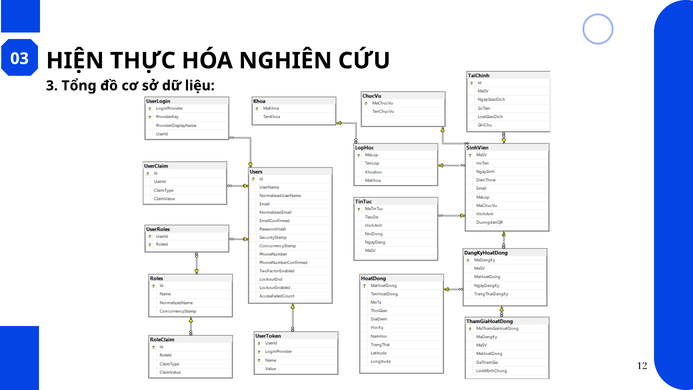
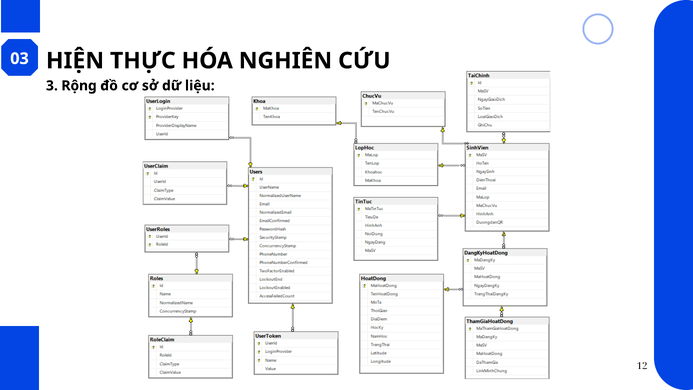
Tổng: Tổng -> Rộng
